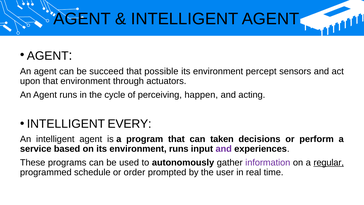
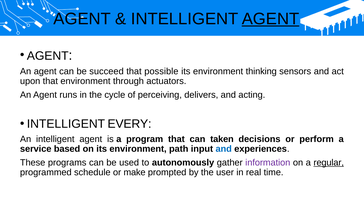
AGENT at (271, 19) underline: none -> present
percept: percept -> thinking
happen: happen -> delivers
environment runs: runs -> path
and at (224, 149) colour: purple -> blue
order: order -> make
